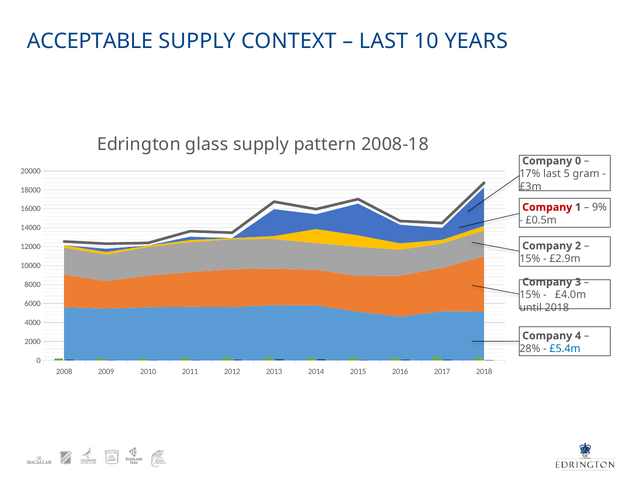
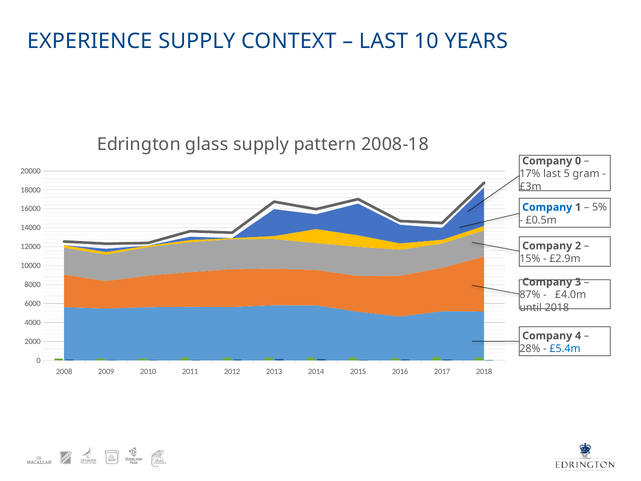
ACCEPTABLE: ACCEPTABLE -> EXPERIENCE
Company at (547, 207) colour: red -> blue
9%: 9% -> 5%
15% at (530, 295): 15% -> 87%
